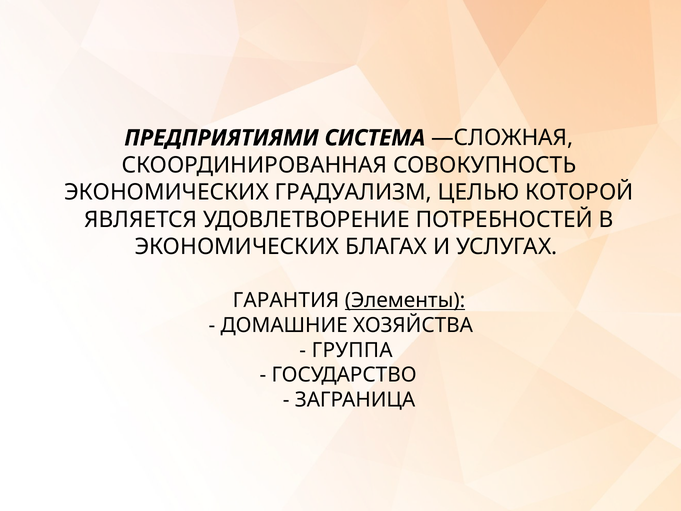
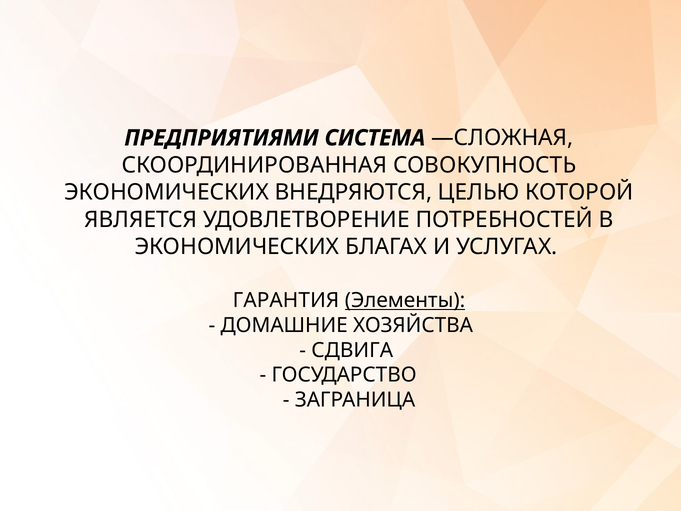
ГРАДУАЛИЗМ: ГРАДУАЛИЗМ -> ВНЕДРЯЮТСЯ
ГРУППА: ГРУППА -> СДВИГА
